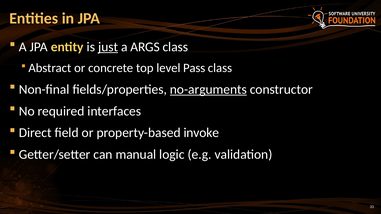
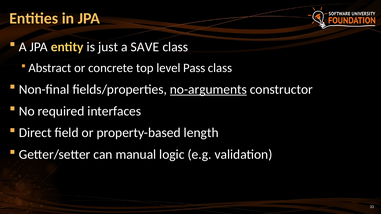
just underline: present -> none
ARGS: ARGS -> SAVE
invoke: invoke -> length
